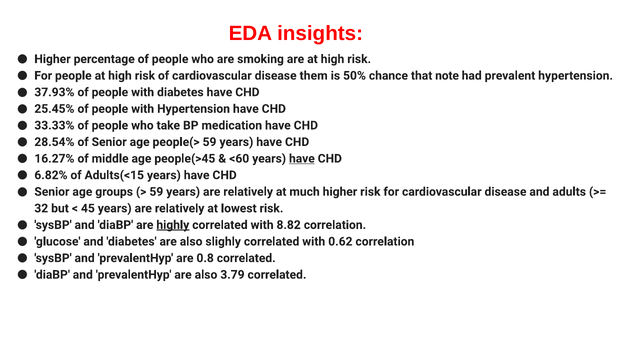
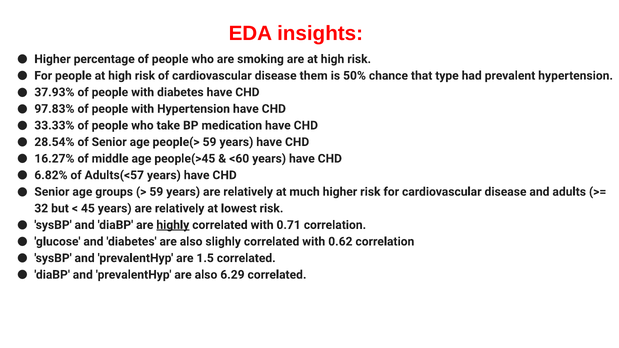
note: note -> type
25.45%: 25.45% -> 97.83%
have at (302, 159) underline: present -> none
Adults(<15: Adults(<15 -> Adults(<57
8.82: 8.82 -> 0.71
0.8: 0.8 -> 1.5
3.79: 3.79 -> 6.29
